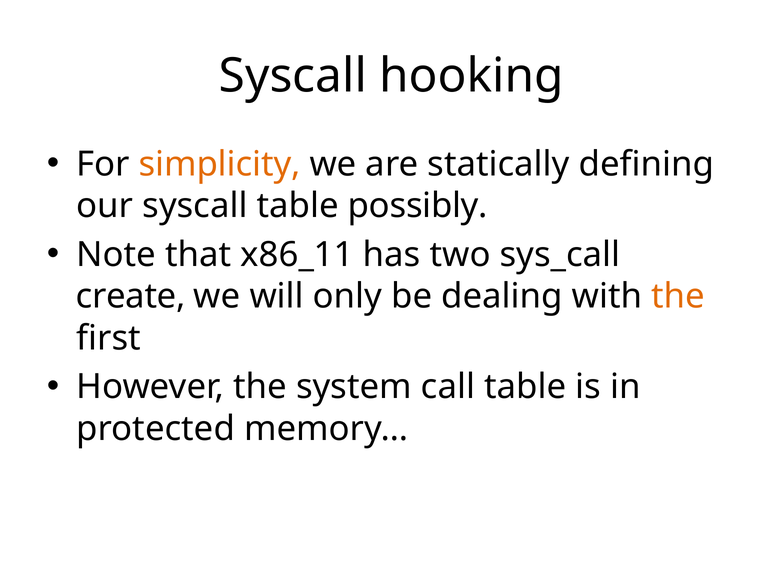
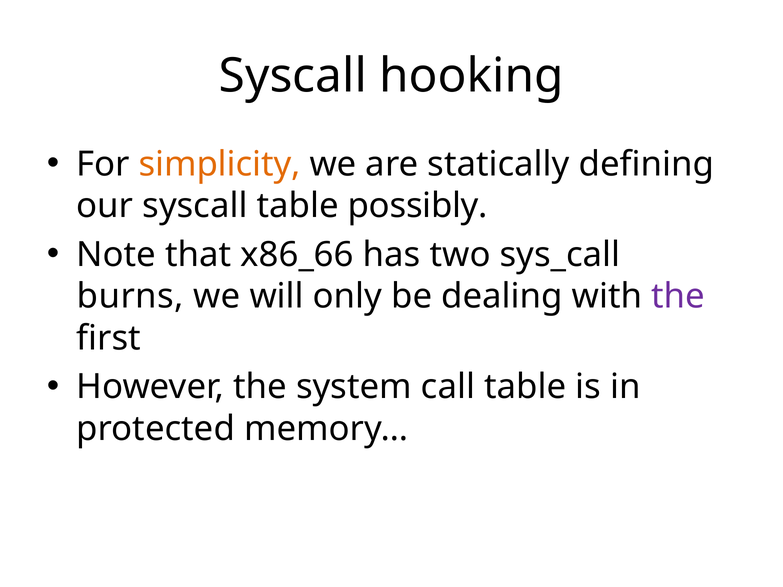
x86_11: x86_11 -> x86_66
create: create -> burns
the at (678, 297) colour: orange -> purple
